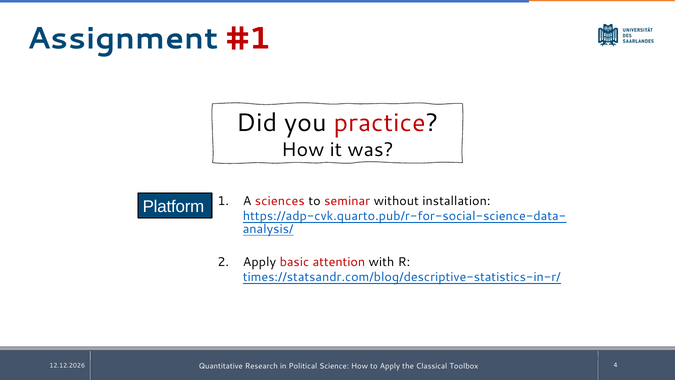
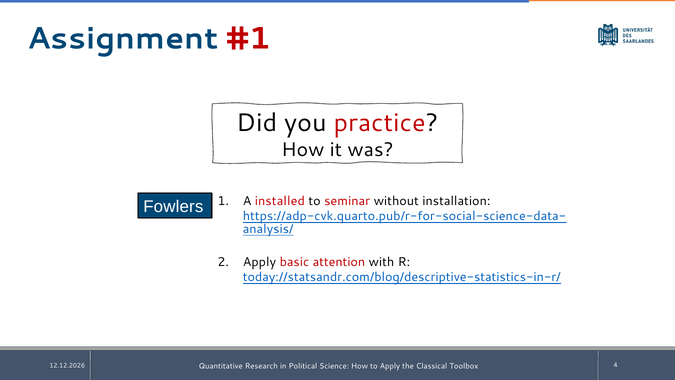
Platform: Platform -> Fowlers
sciences: sciences -> installed
times://statsandr.com/blog/descriptive-statistics-in-r/: times://statsandr.com/blog/descriptive-statistics-in-r/ -> today://statsandr.com/blog/descriptive-statistics-in-r/
